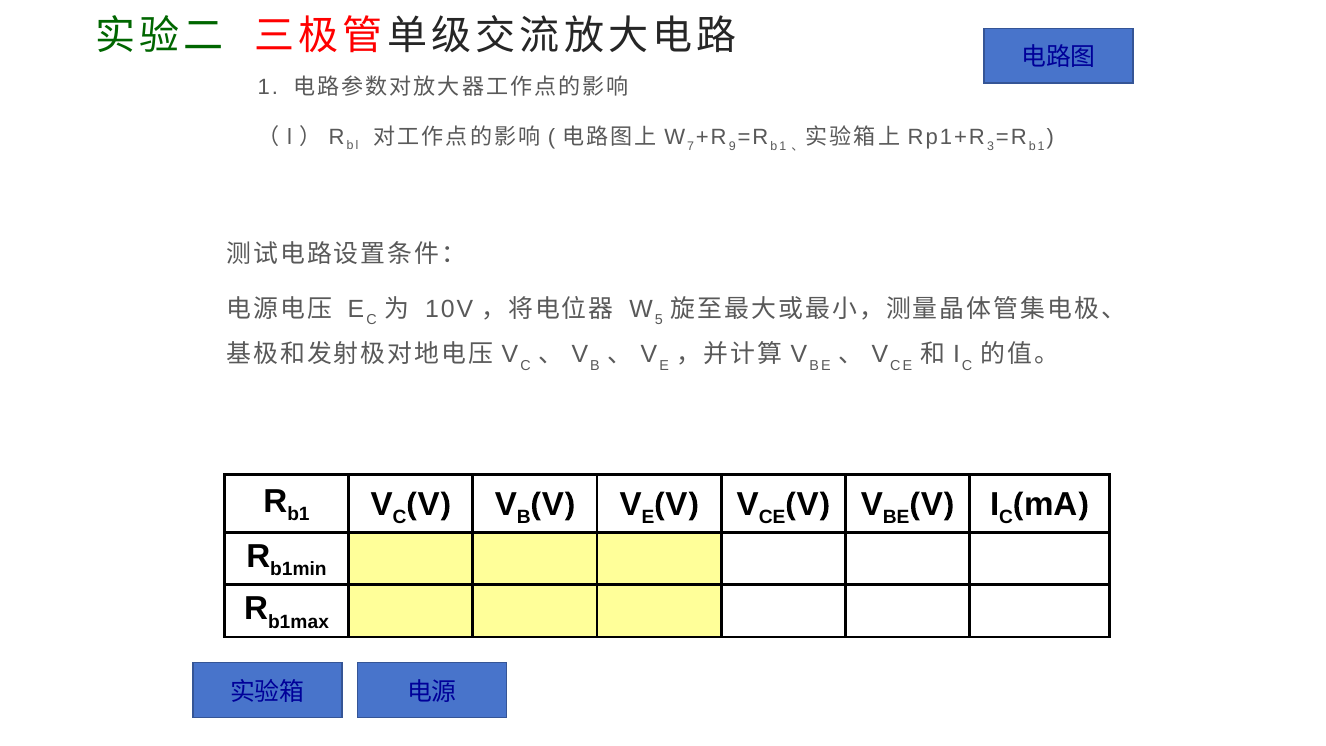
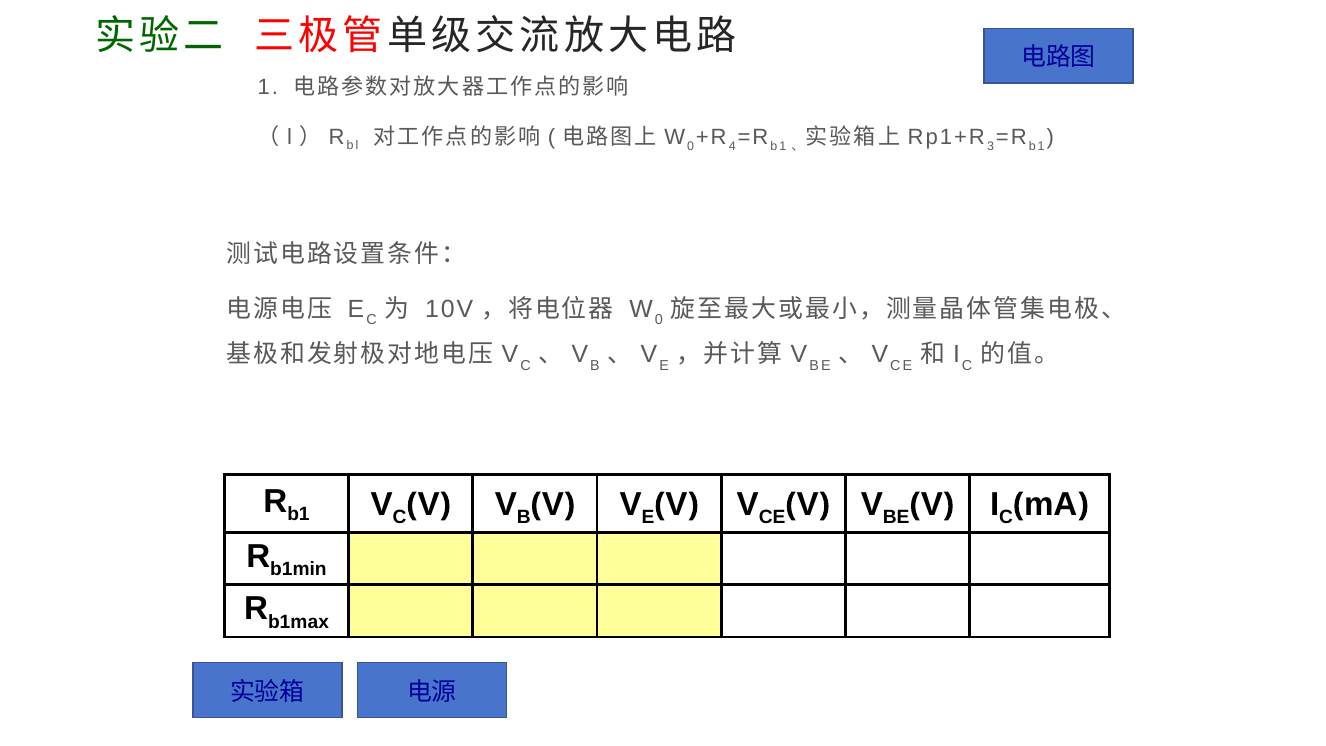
7 at (691, 147): 7 -> 0
9: 9 -> 4
5 at (659, 320): 5 -> 0
